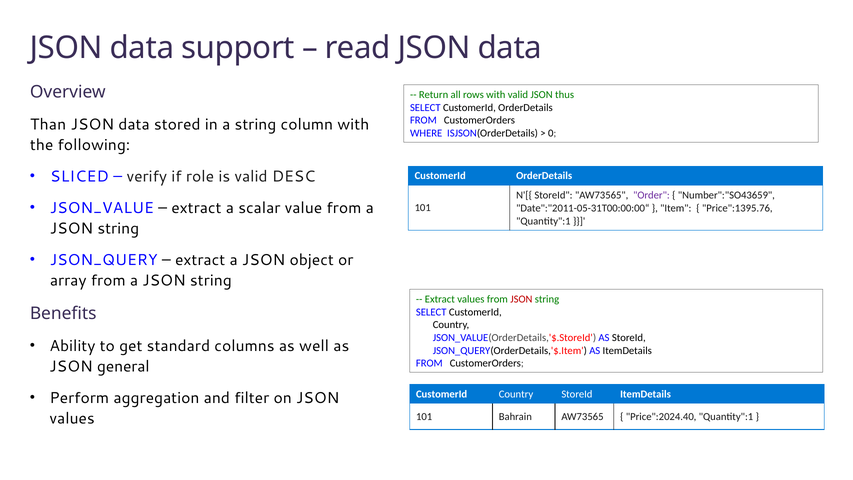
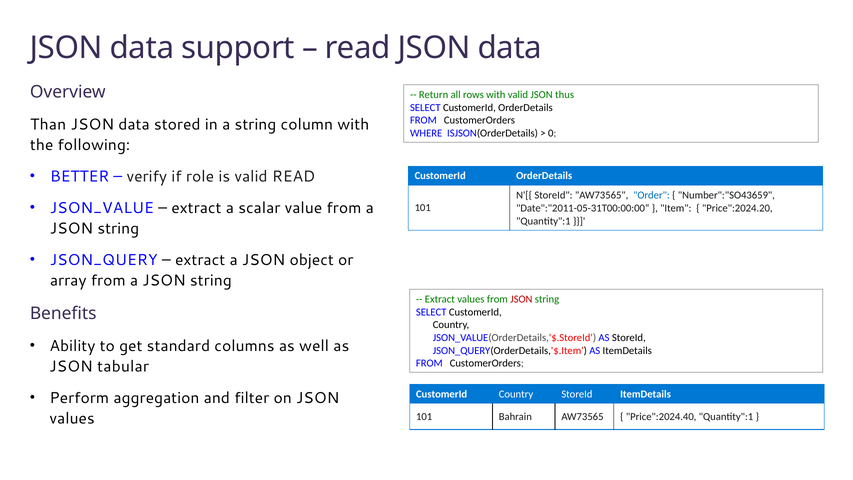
SLICED: SLICED -> BETTER
valid DESC: DESC -> READ
Order colour: purple -> blue
Price":1395.76: Price":1395.76 -> Price":2024.20
general: general -> tabular
